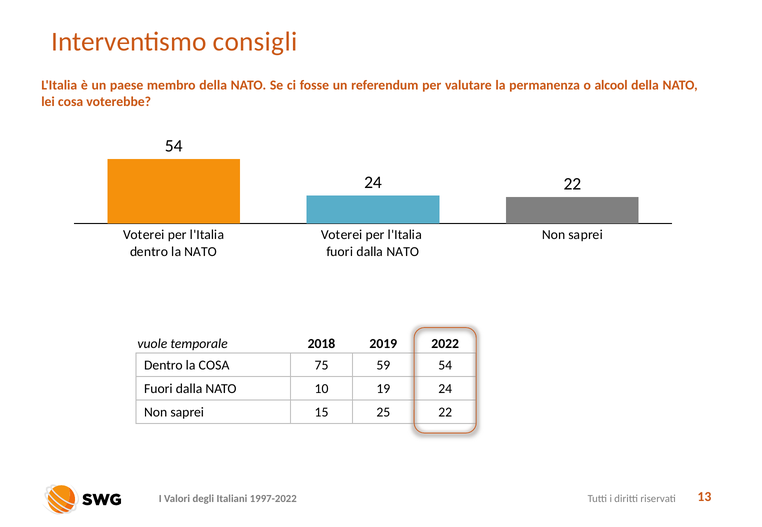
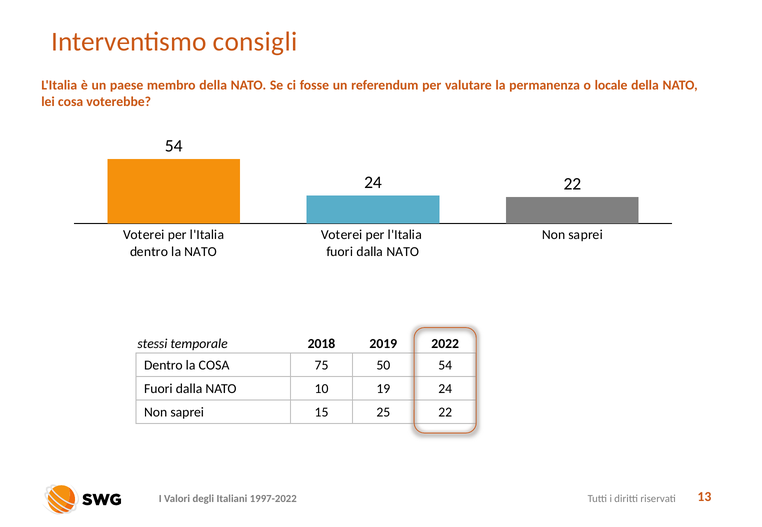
alcool: alcool -> locale
vuole: vuole -> stessi
59: 59 -> 50
